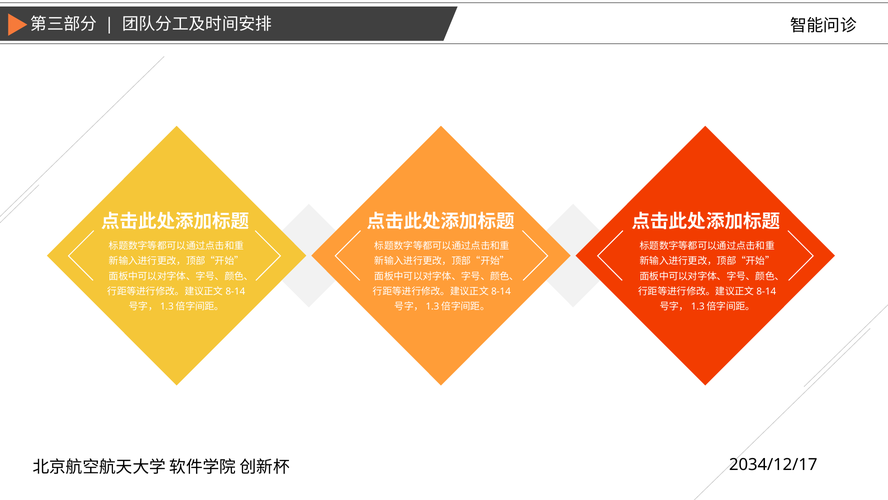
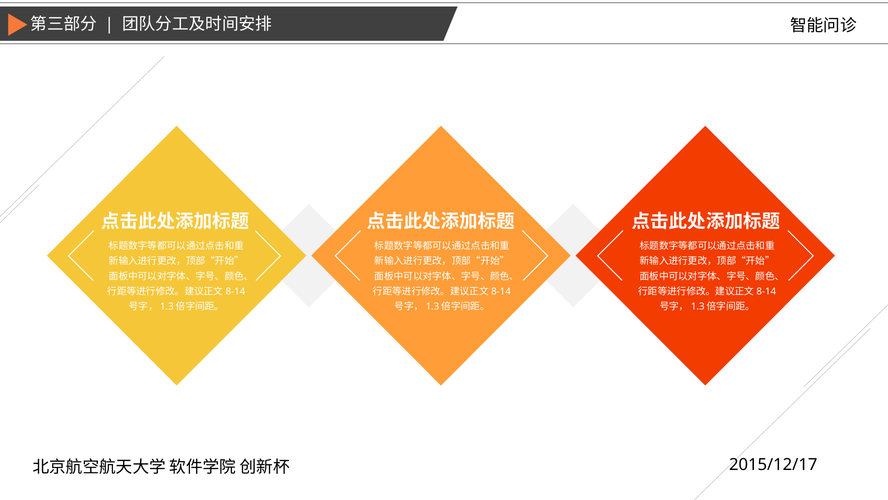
2034/12/17: 2034/12/17 -> 2015/12/17
